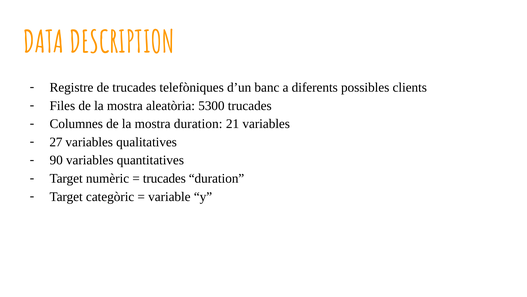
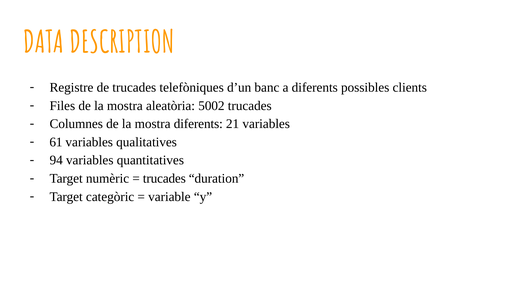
5300: 5300 -> 5002
mostra duration: duration -> diferents
27: 27 -> 61
90: 90 -> 94
